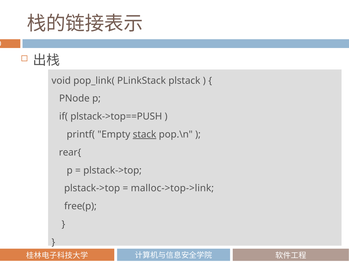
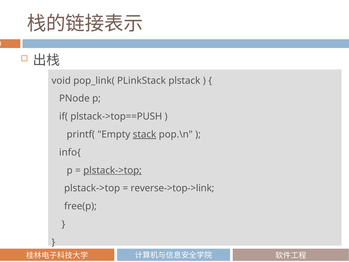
rear{: rear{ -> info{
plstack->top at (113, 170) underline: none -> present
malloc->top->link: malloc->top->link -> reverse->top->link
